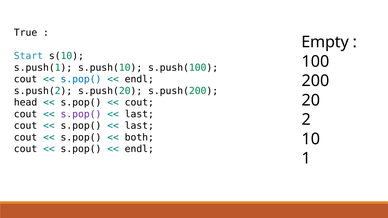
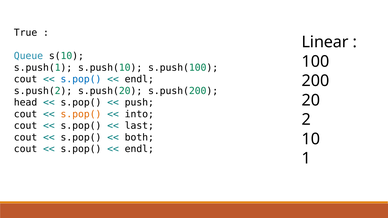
Empty: Empty -> Linear
Start: Start -> Queue
cout at (139, 103): cout -> push
s.pop( at (81, 114) colour: purple -> orange
last at (139, 114): last -> into
